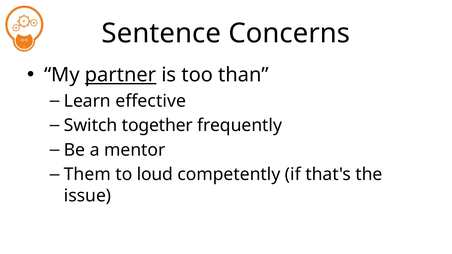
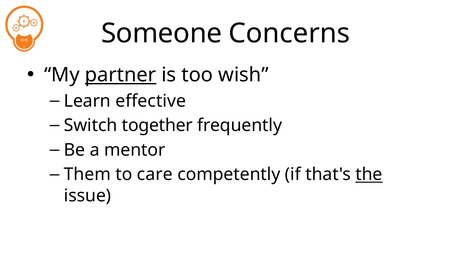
Sentence: Sentence -> Someone
than: than -> wish
loud: loud -> care
the underline: none -> present
